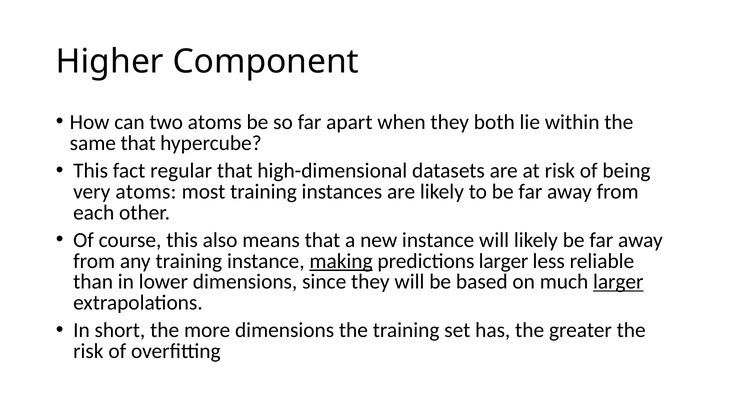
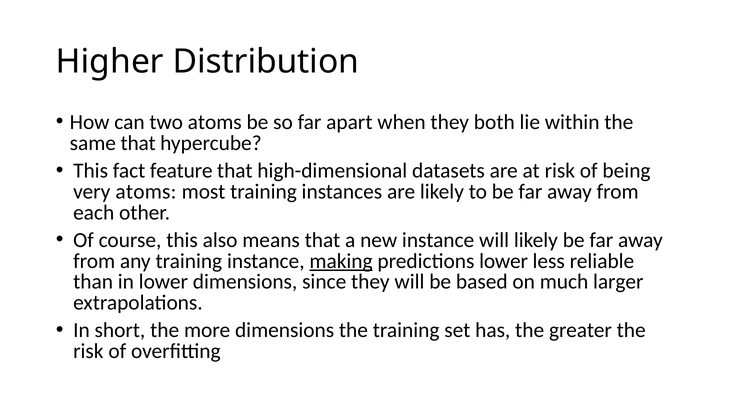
Component: Component -> Distribution
regular: regular -> feature
predictions larger: larger -> lower
larger at (618, 282) underline: present -> none
